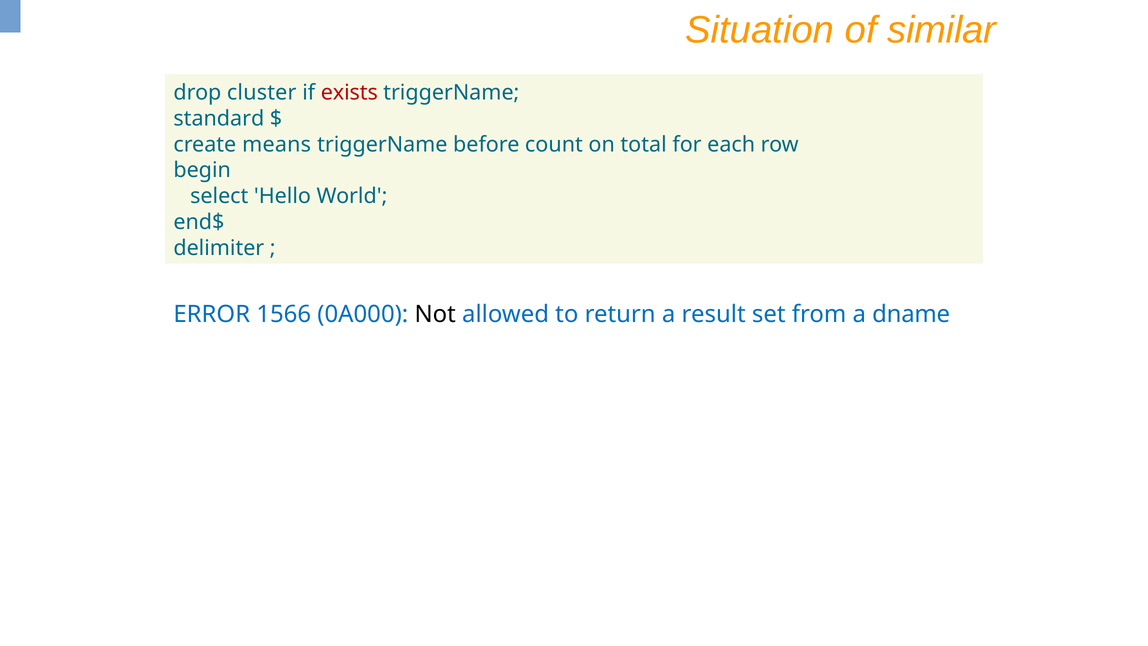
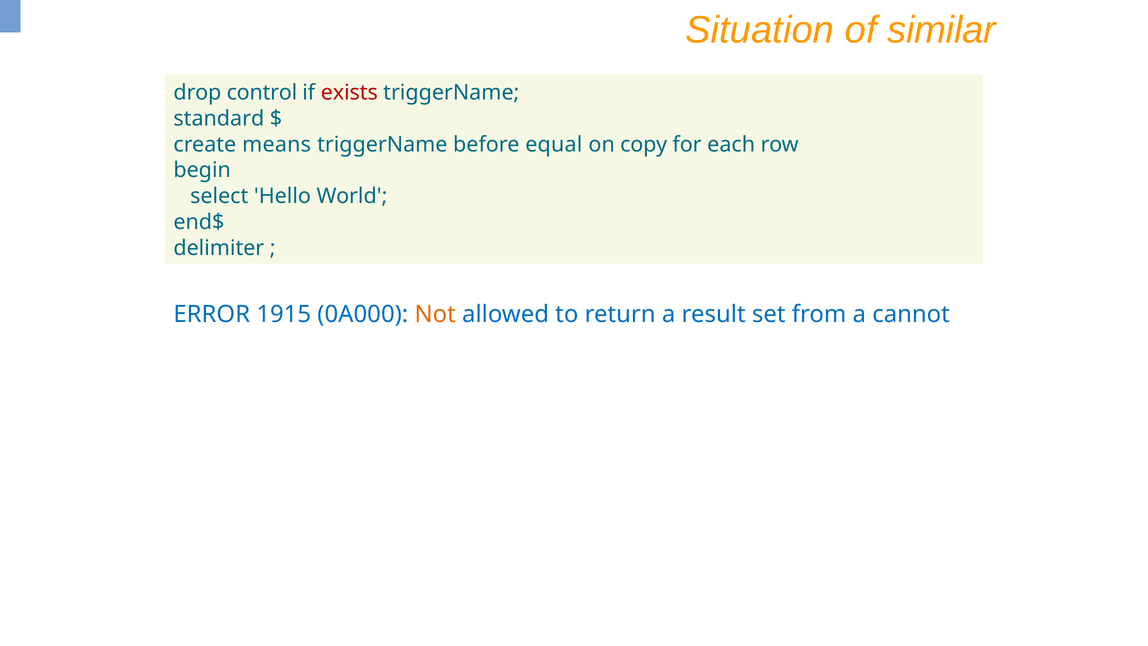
cluster: cluster -> control
count: count -> equal
total: total -> copy
1566: 1566 -> 1915
Not colour: black -> orange
dname: dname -> cannot
